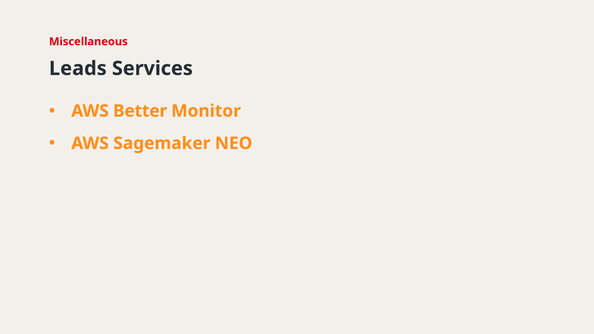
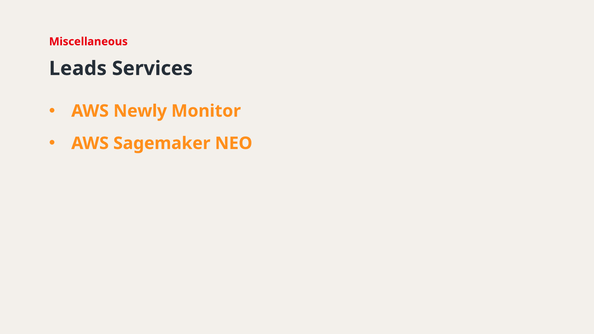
Better: Better -> Newly
